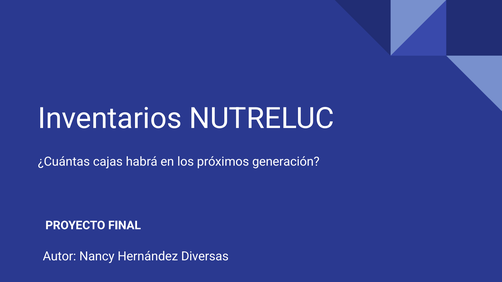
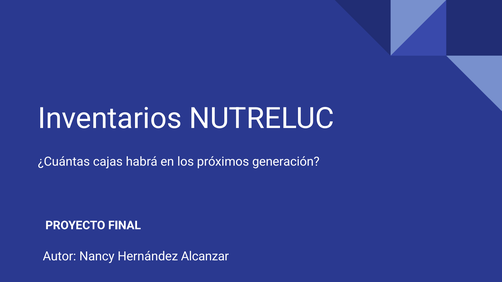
Diversas: Diversas -> Alcanzar
